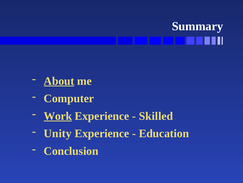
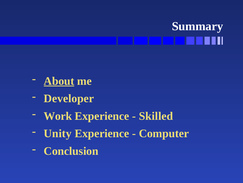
Computer: Computer -> Developer
Work underline: present -> none
Education: Education -> Computer
